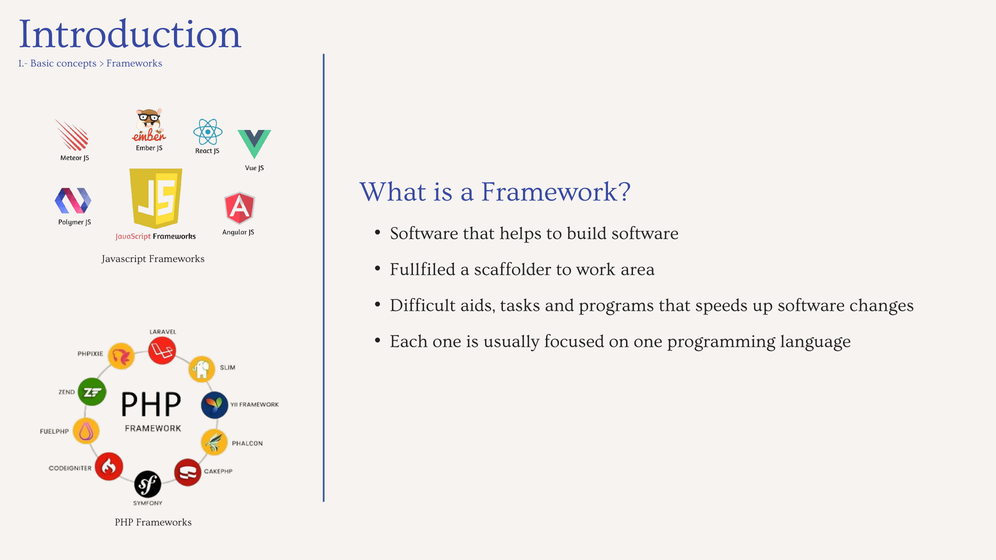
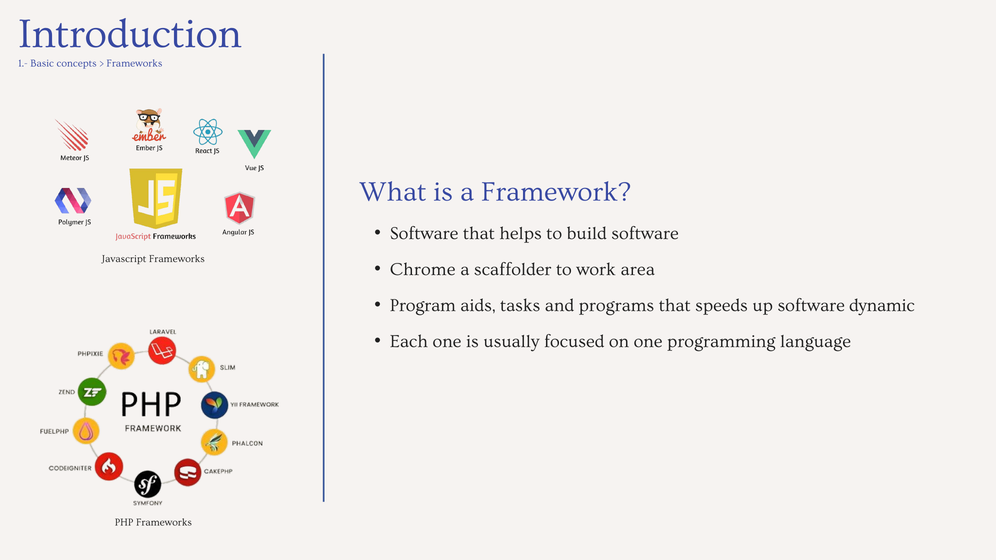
Fullfiled: Fullfiled -> Chrome
Difficult: Difficult -> Program
changes: changes -> dynamic
